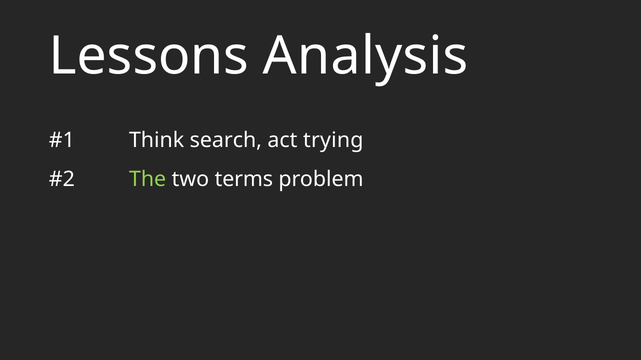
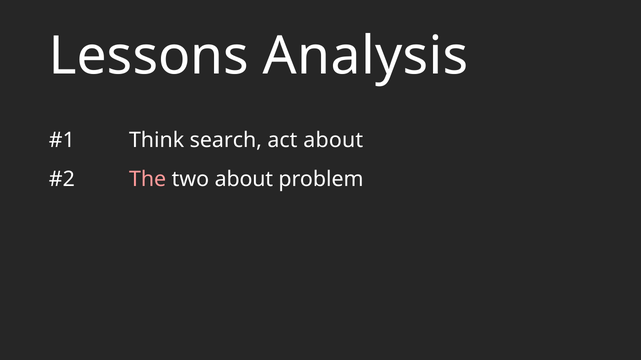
act trying: trying -> about
The colour: light green -> pink
two terms: terms -> about
